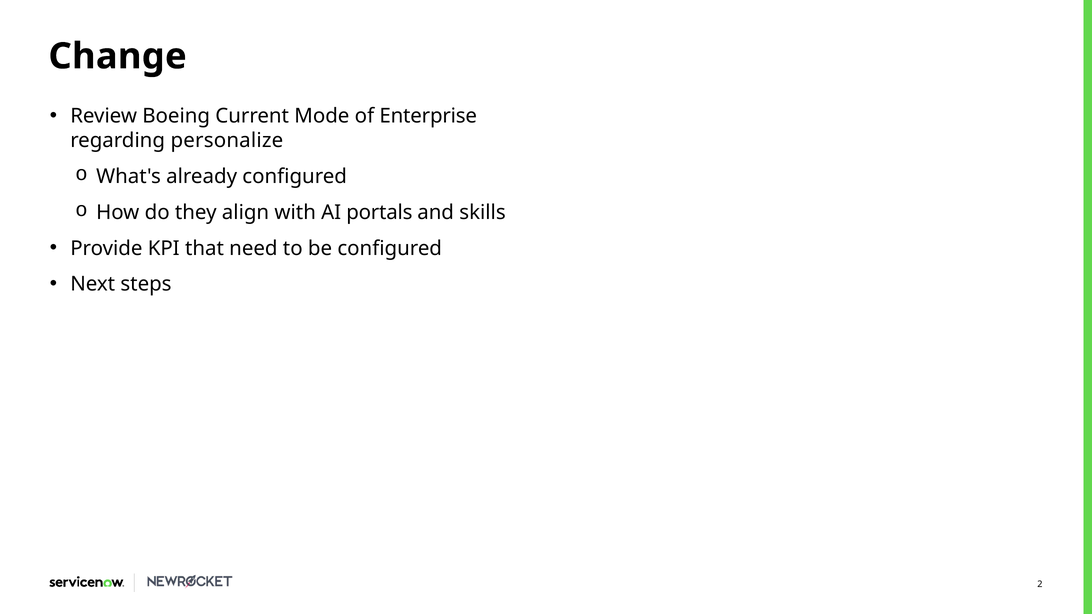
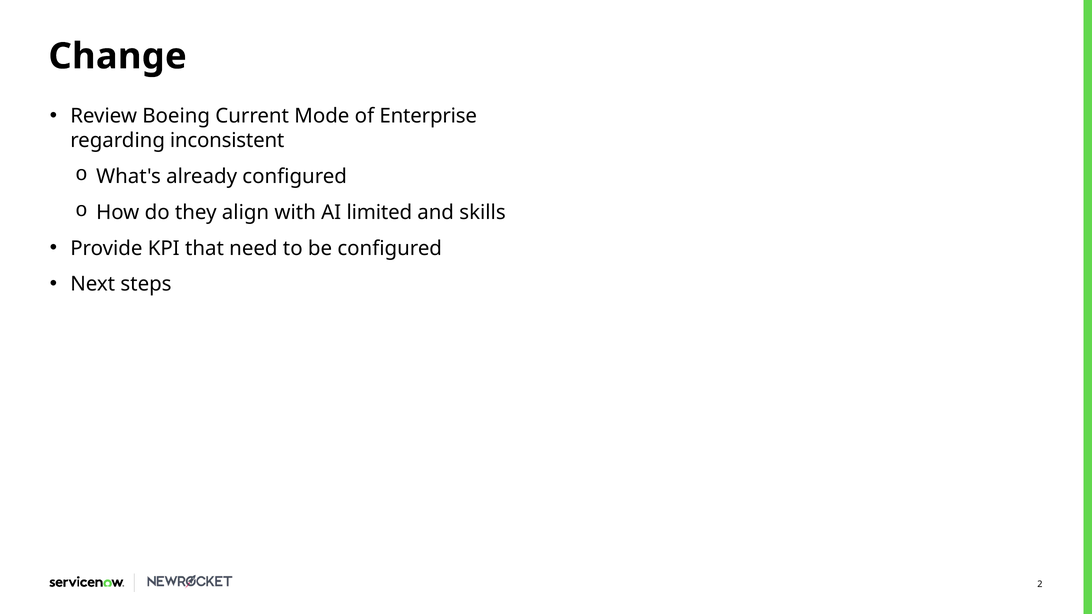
personalize: personalize -> inconsistent
portals: portals -> limited
